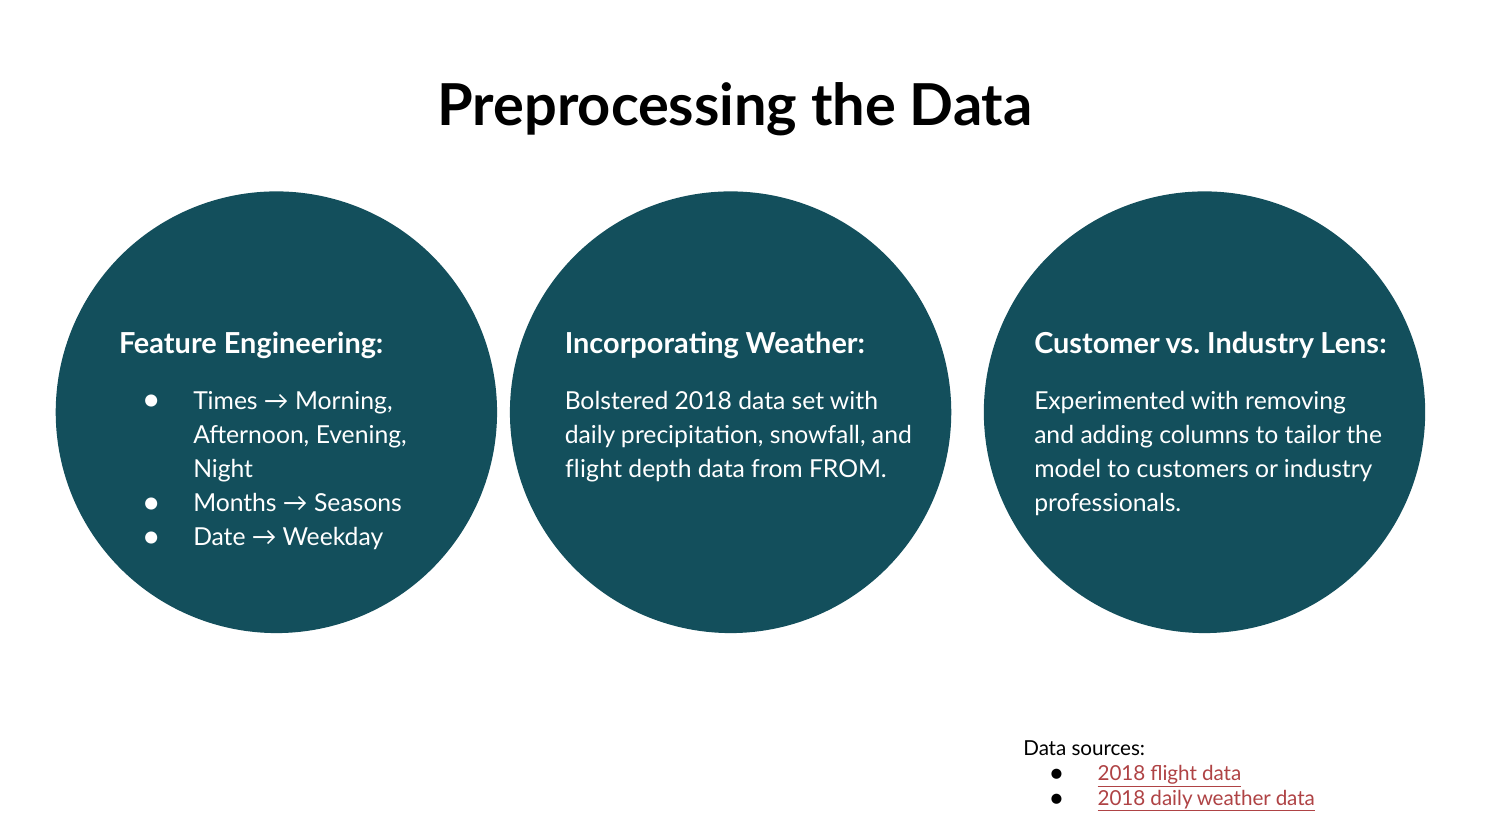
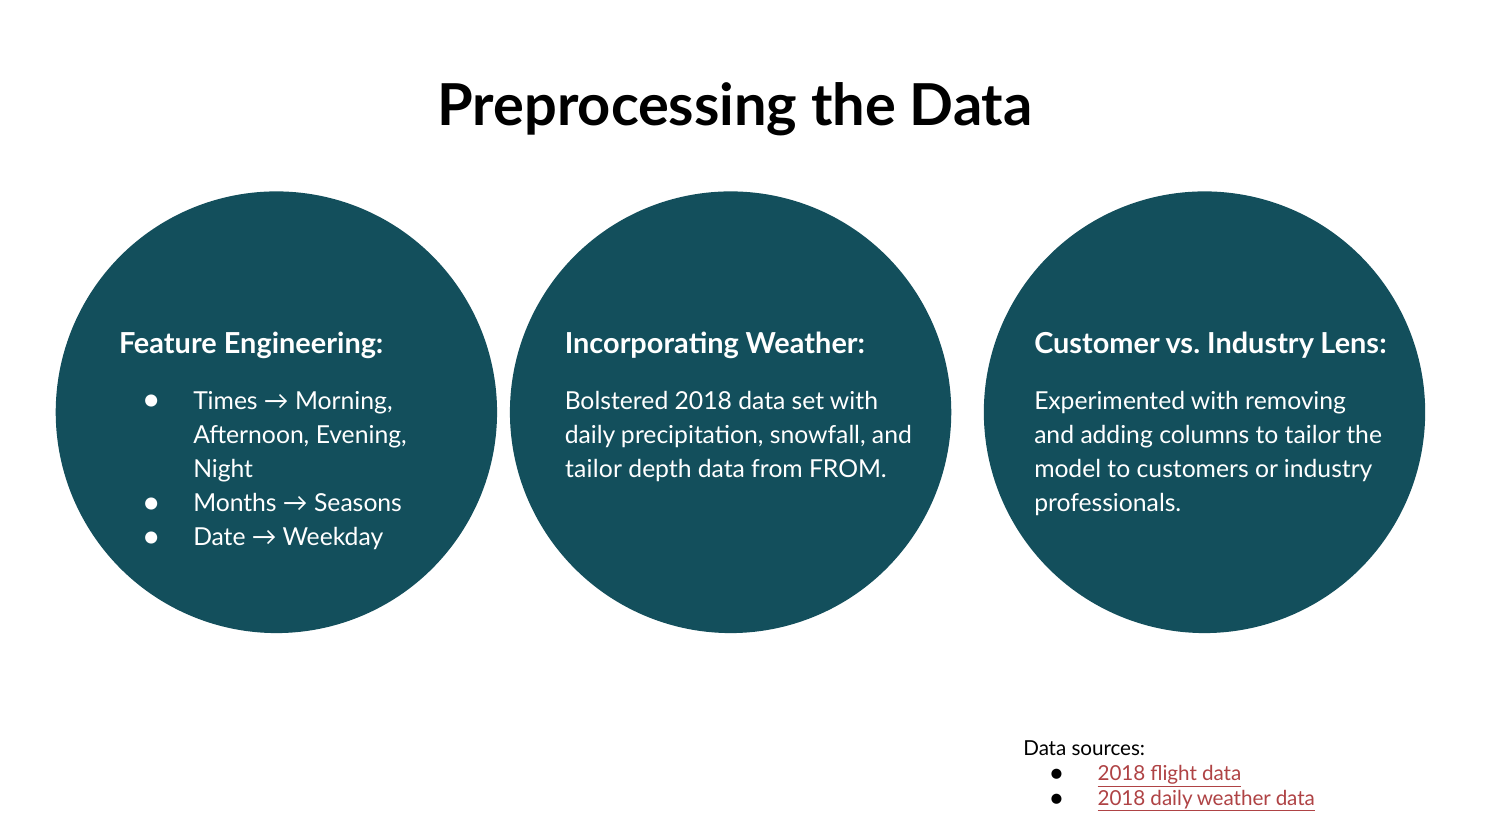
flight at (594, 469): flight -> tailor
